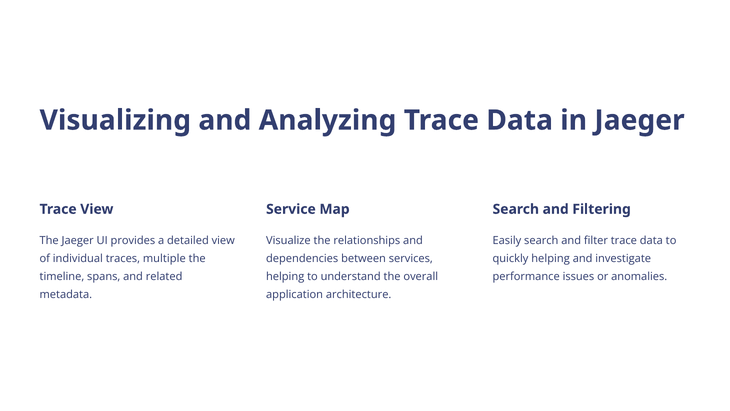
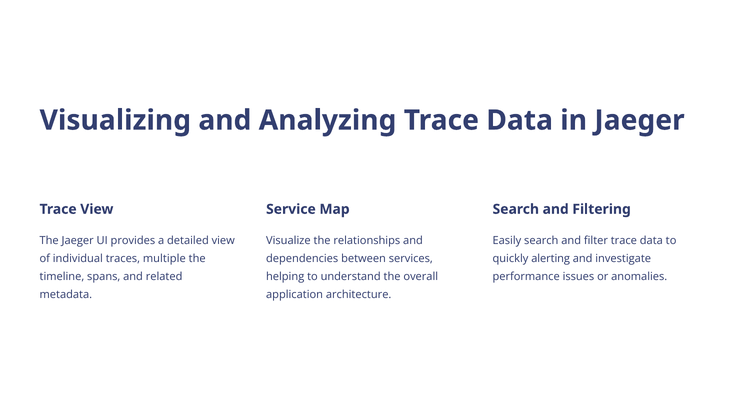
quickly helping: helping -> alerting
